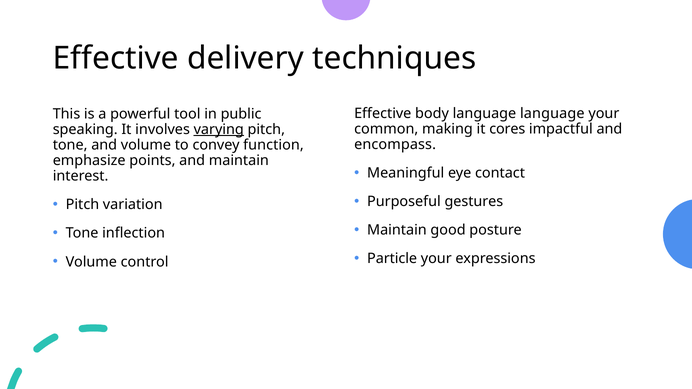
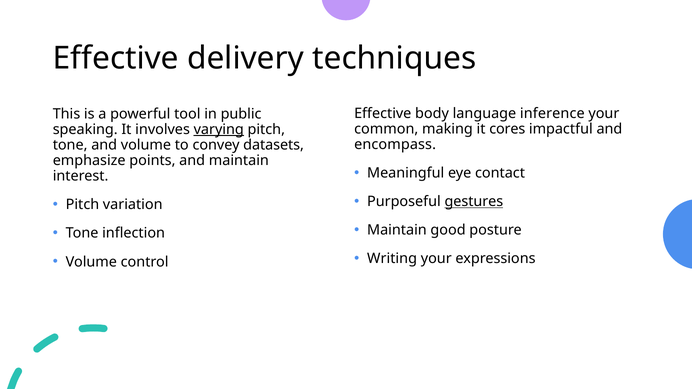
language language: language -> inference
function: function -> datasets
gestures underline: none -> present
Particle: Particle -> Writing
